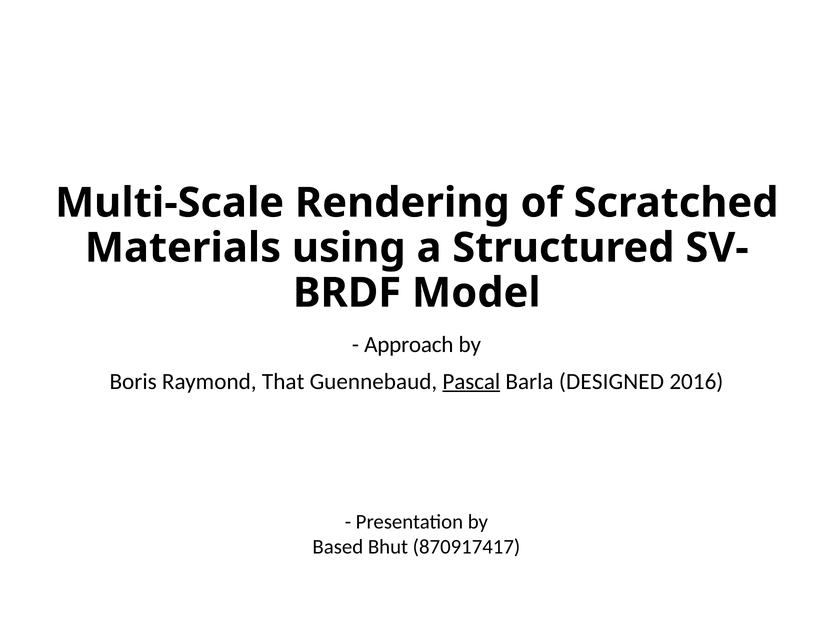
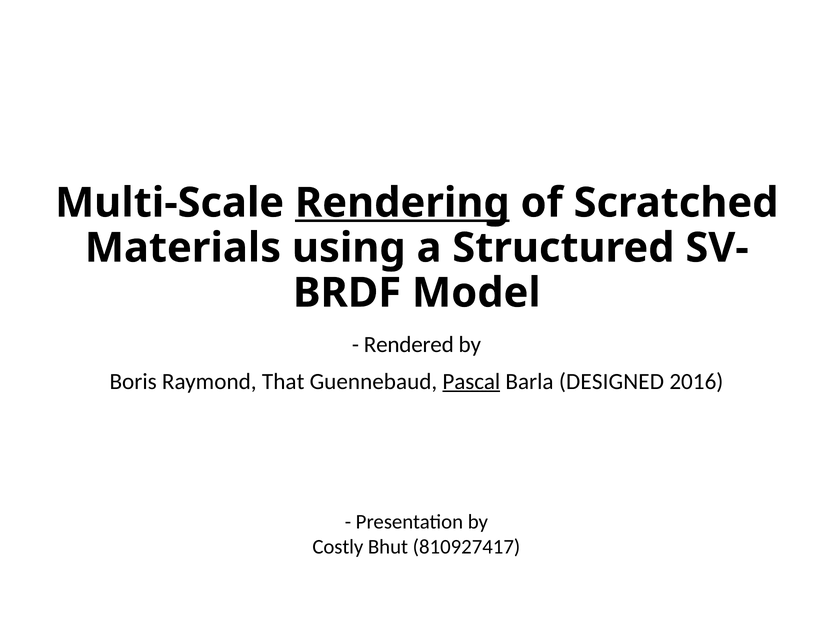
Rendering underline: none -> present
Approach: Approach -> Rendered
Based: Based -> Costly
870917417: 870917417 -> 810927417
